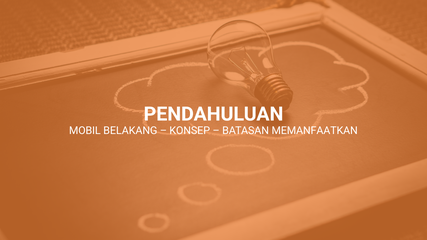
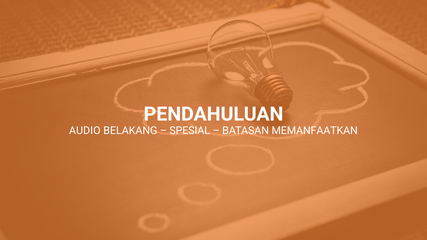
MOBIL: MOBIL -> AUDIO
KONSEP: KONSEP -> SPESIAL
